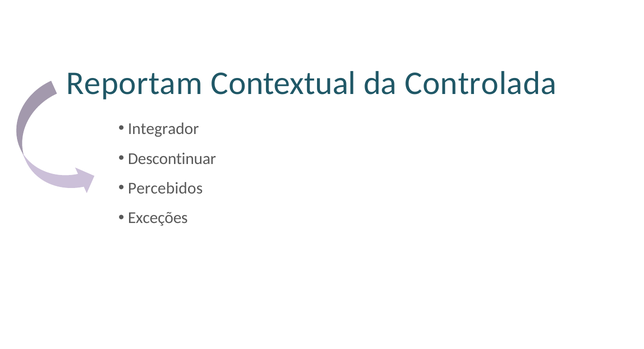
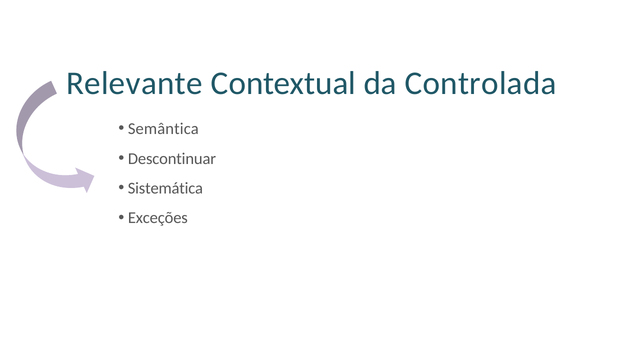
Reportam: Reportam -> Relevante
Integrador: Integrador -> Semântica
Percebidos: Percebidos -> Sistemática
